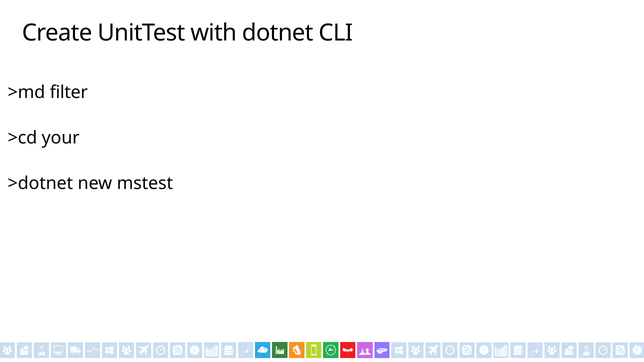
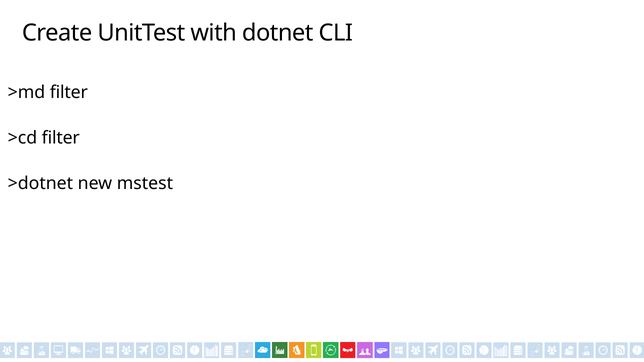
>cd your: your -> filter
